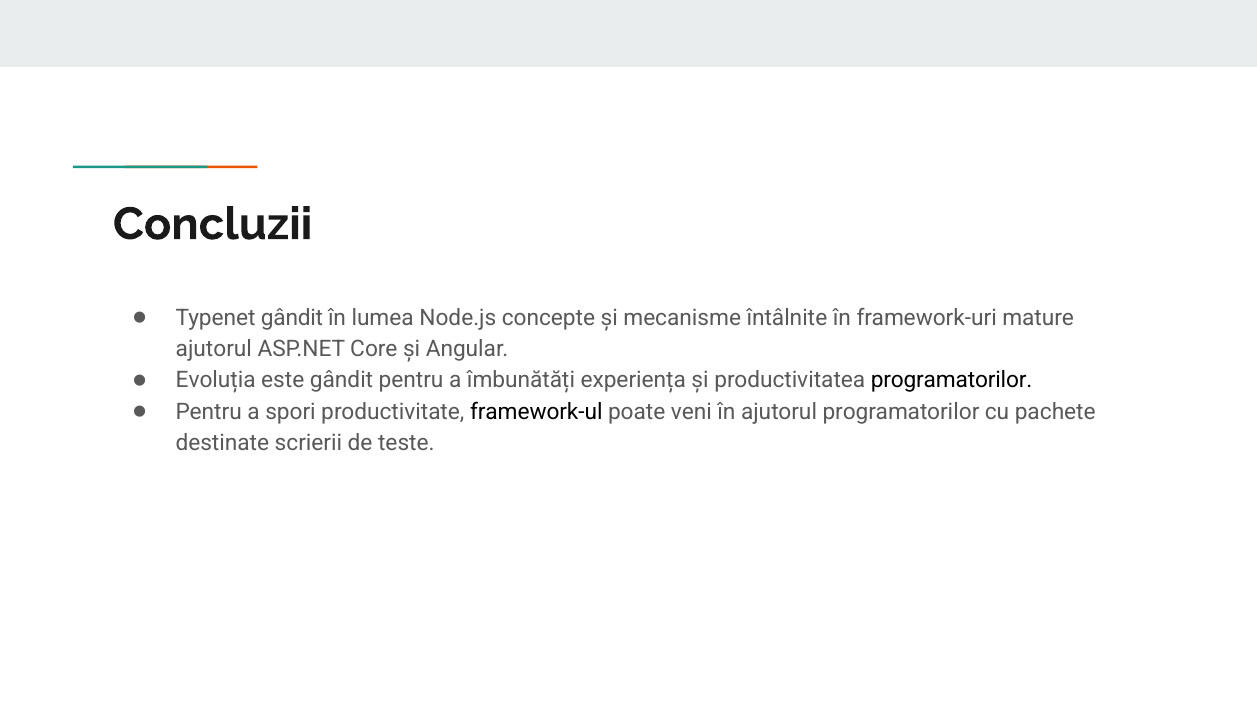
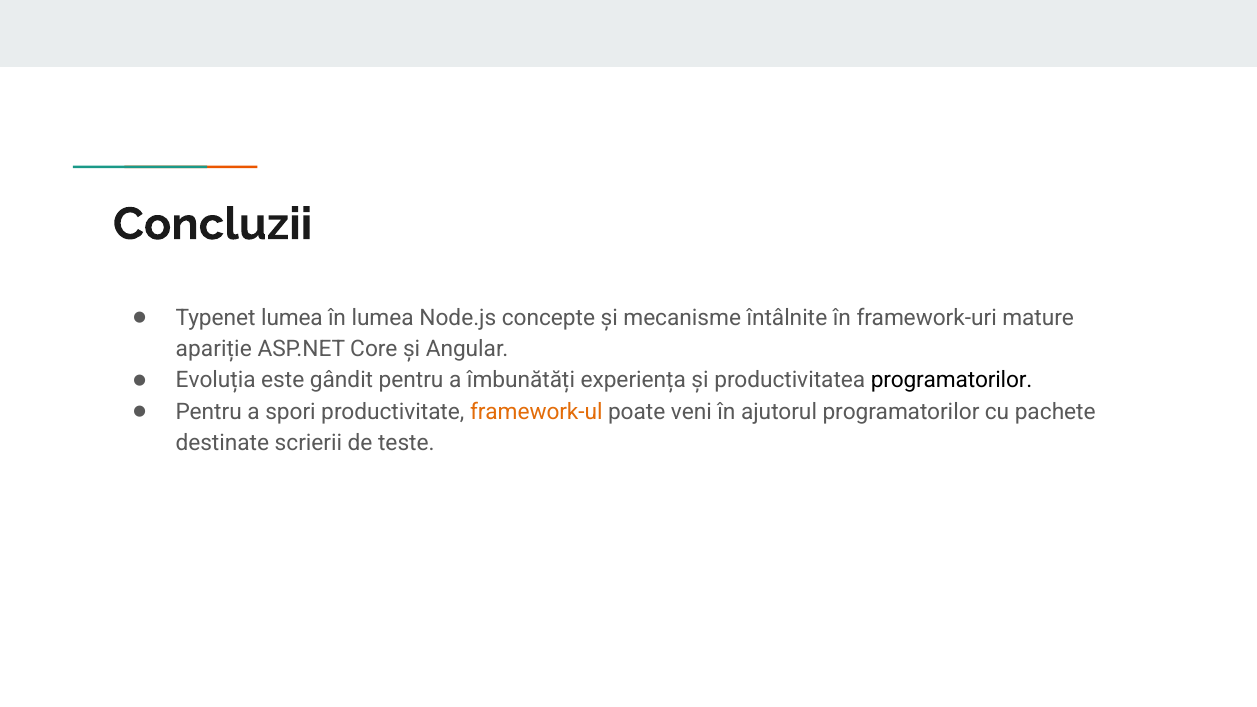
Typenet gândit: gândit -> lumea
ajutorul at (214, 349): ajutorul -> apariție
framework-ul colour: black -> orange
